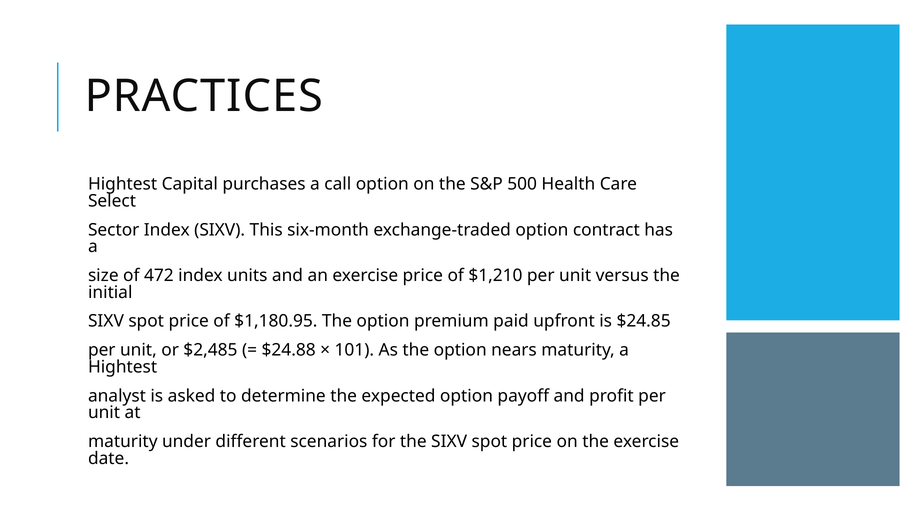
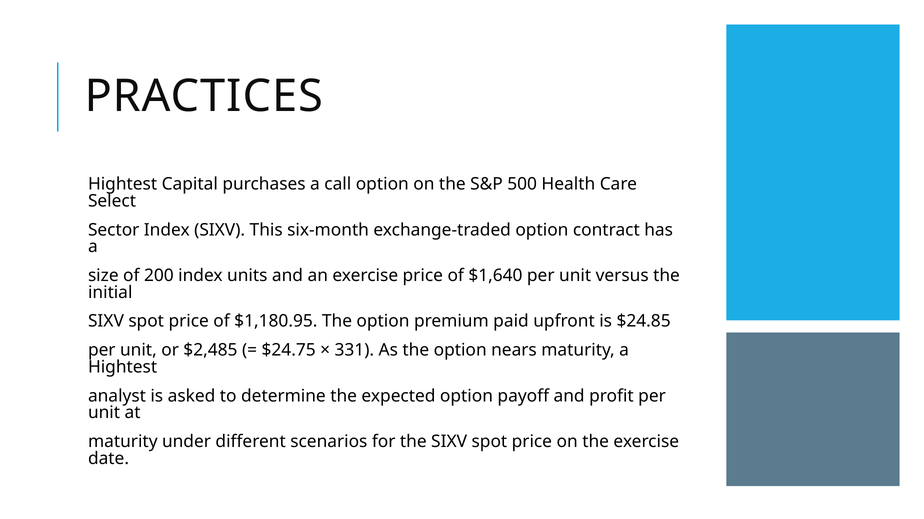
472: 472 -> 200
$1,210: $1,210 -> $1,640
$24.88: $24.88 -> $24.75
101: 101 -> 331
